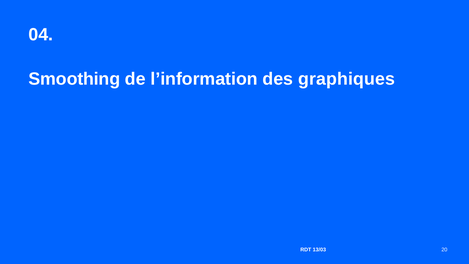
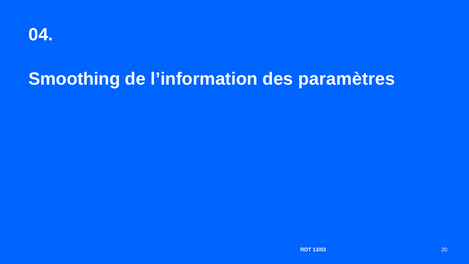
graphiques: graphiques -> paramètres
